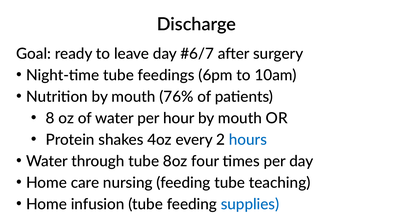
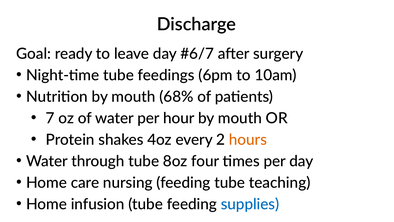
76%: 76% -> 68%
8: 8 -> 7
hours colour: blue -> orange
